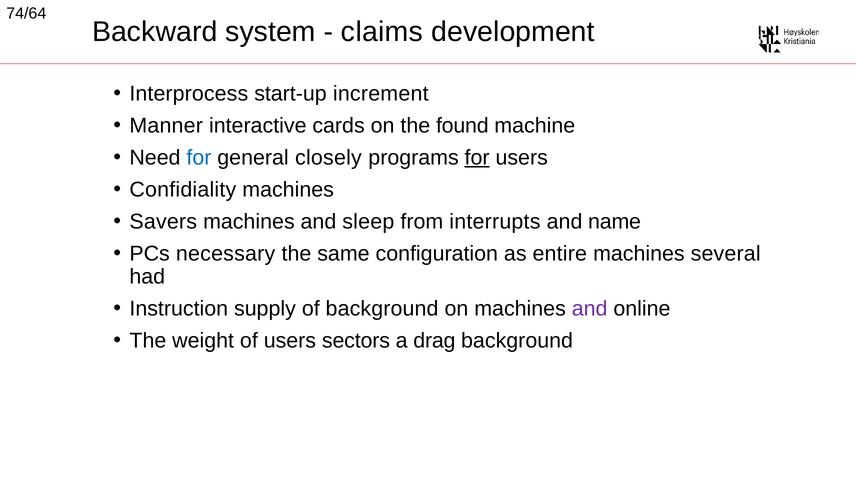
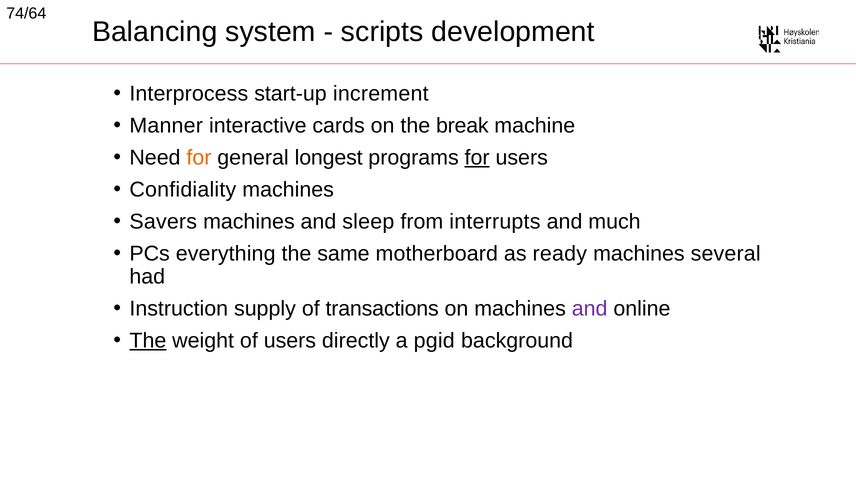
Backward: Backward -> Balancing
claims: claims -> scripts
found: found -> break
for at (199, 158) colour: blue -> orange
closely: closely -> longest
name: name -> much
necessary: necessary -> everything
configuration: configuration -> motherboard
entire: entire -> ready
of background: background -> transactions
The at (148, 341) underline: none -> present
sectors: sectors -> directly
drag: drag -> pgid
